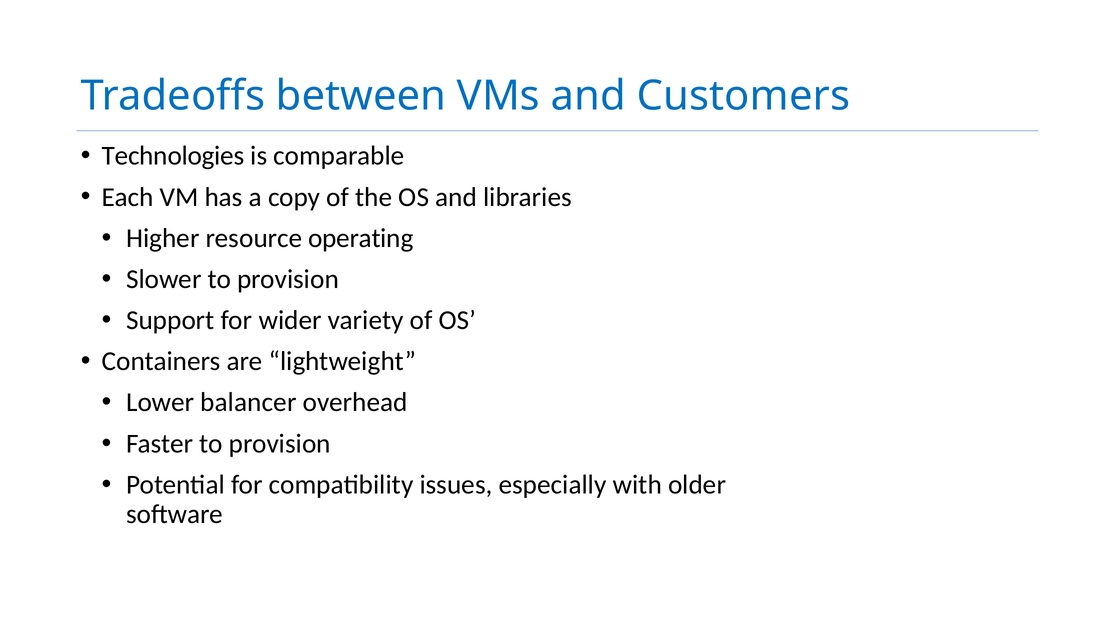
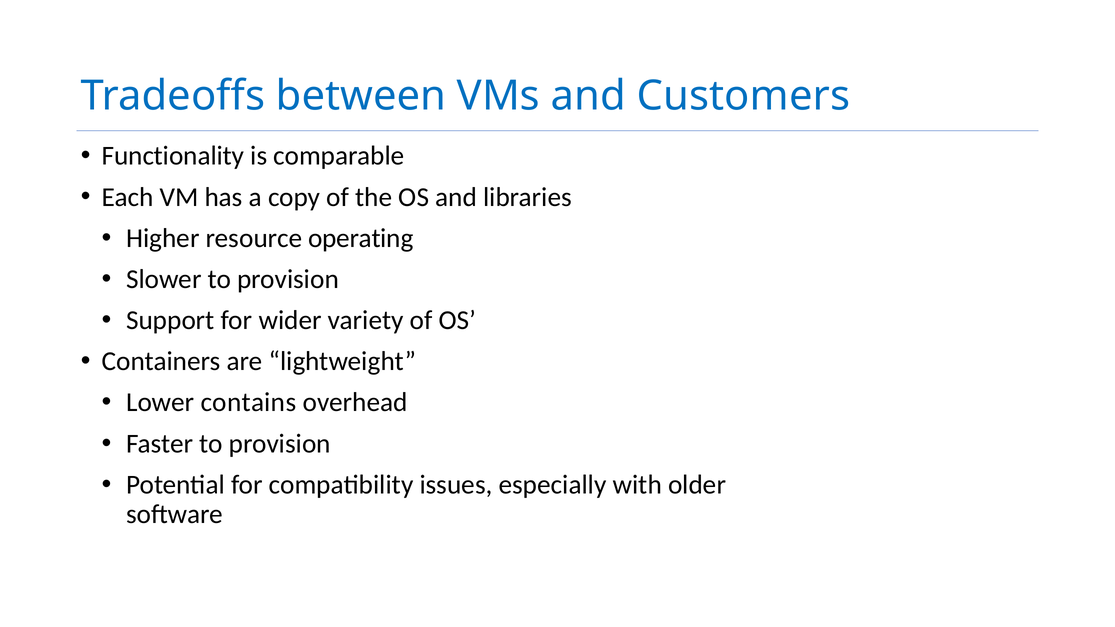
Technologies: Technologies -> Functionality
balancer: balancer -> contains
